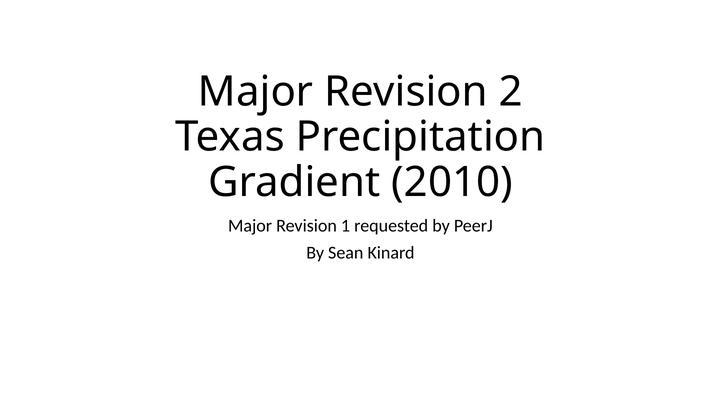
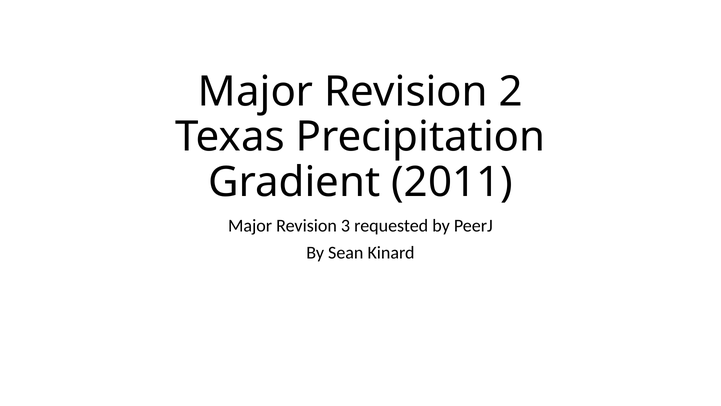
2010: 2010 -> 2011
1: 1 -> 3
